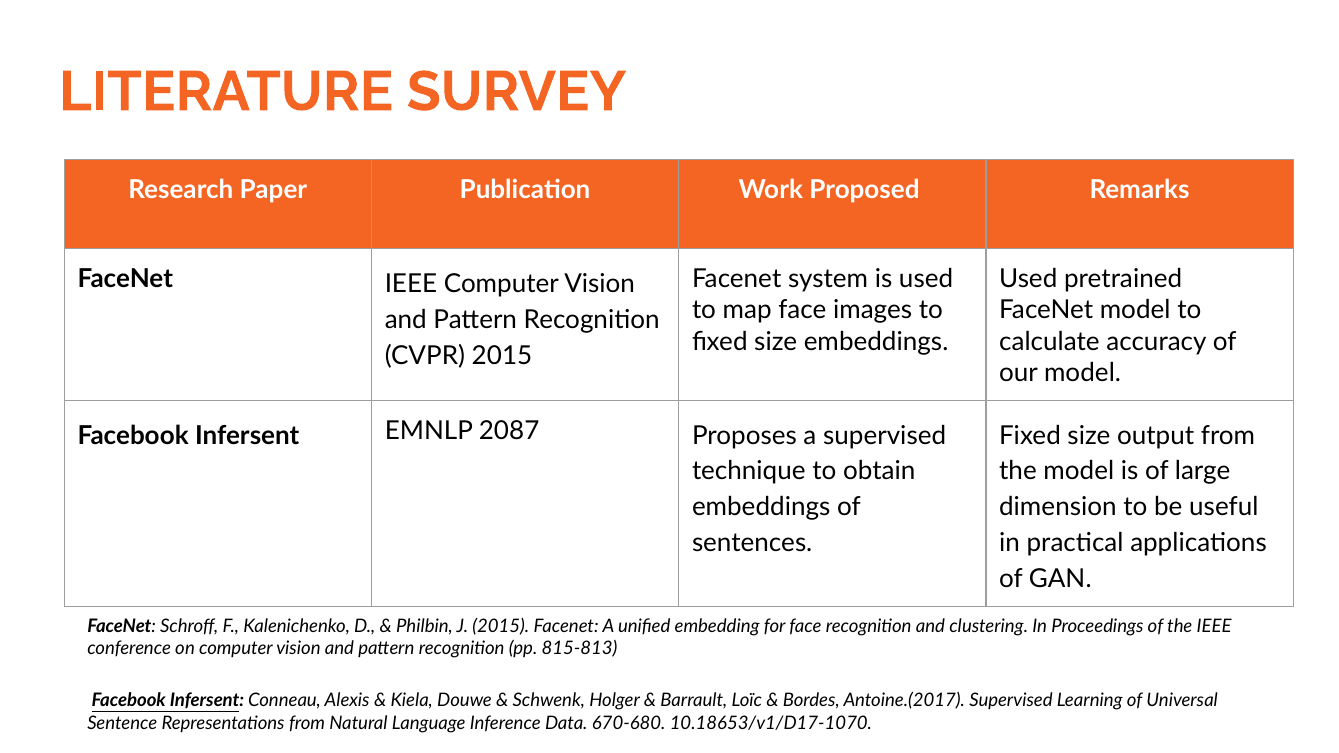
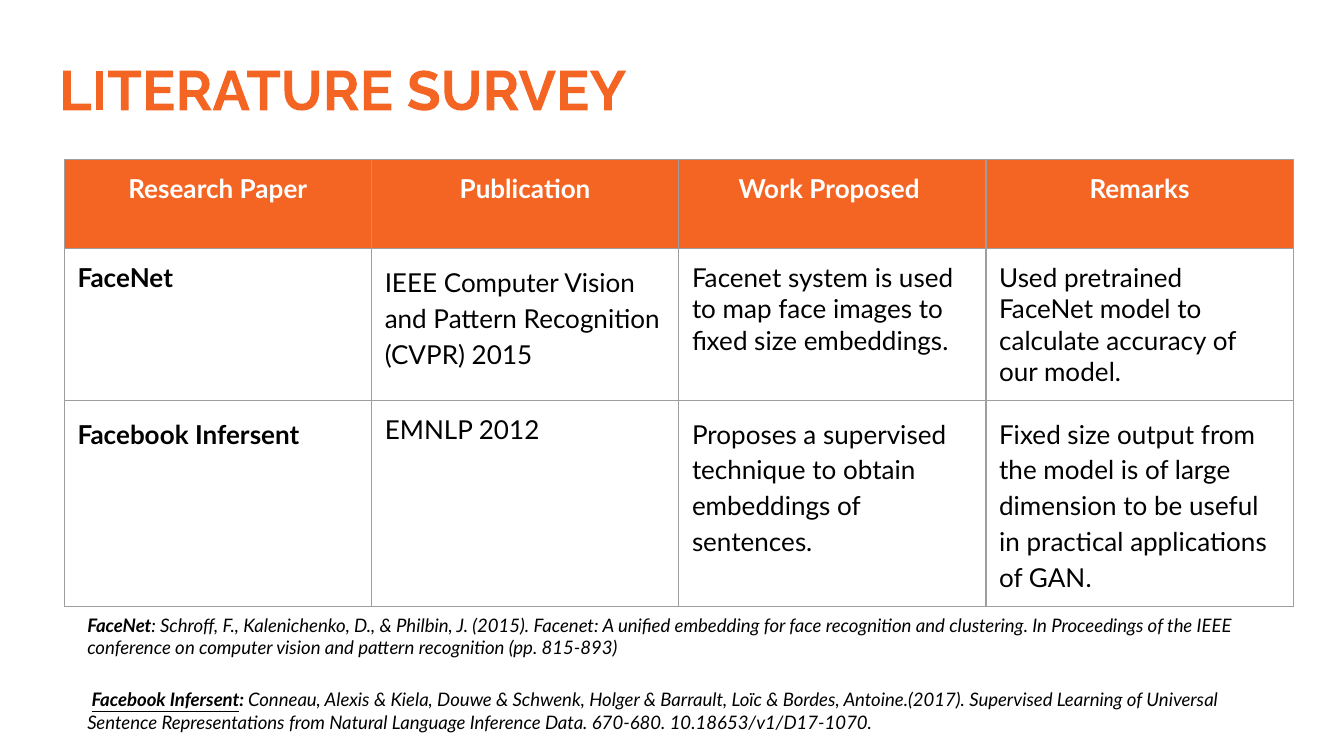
2087: 2087 -> 2012
815-813: 815-813 -> 815-893
